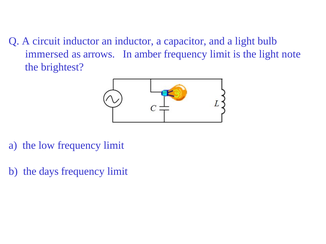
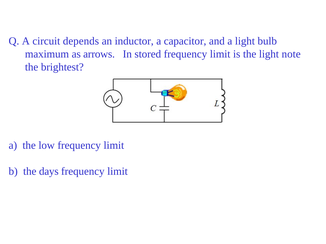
circuit inductor: inductor -> depends
immersed: immersed -> maximum
amber: amber -> stored
